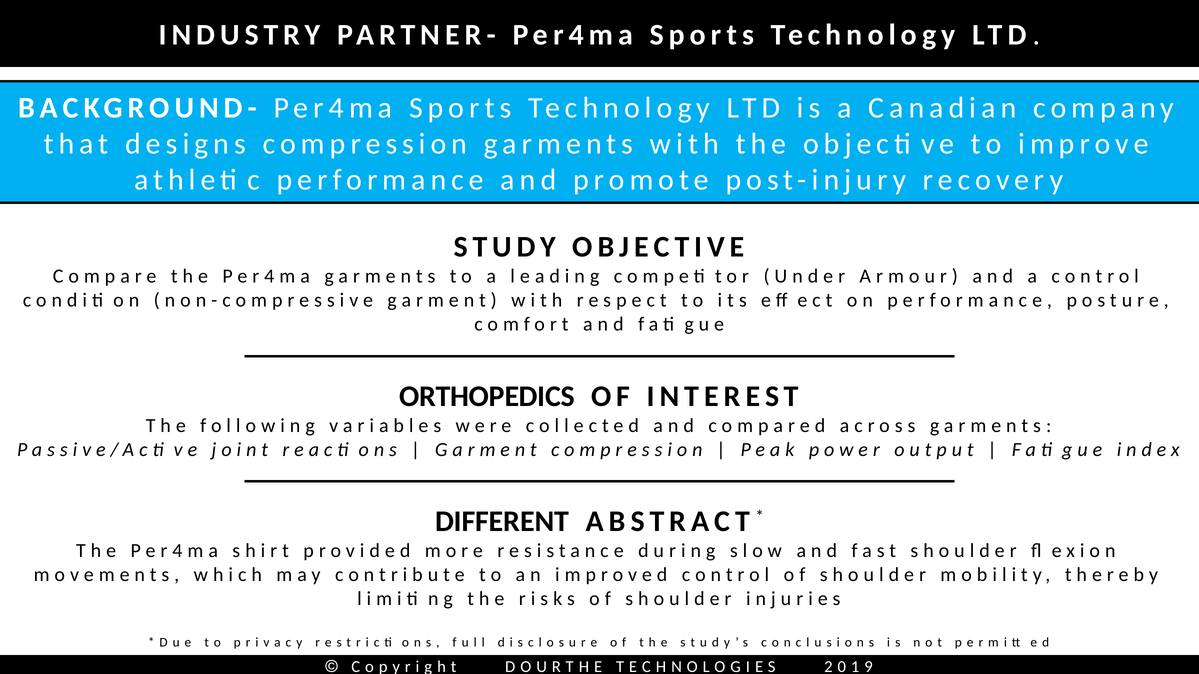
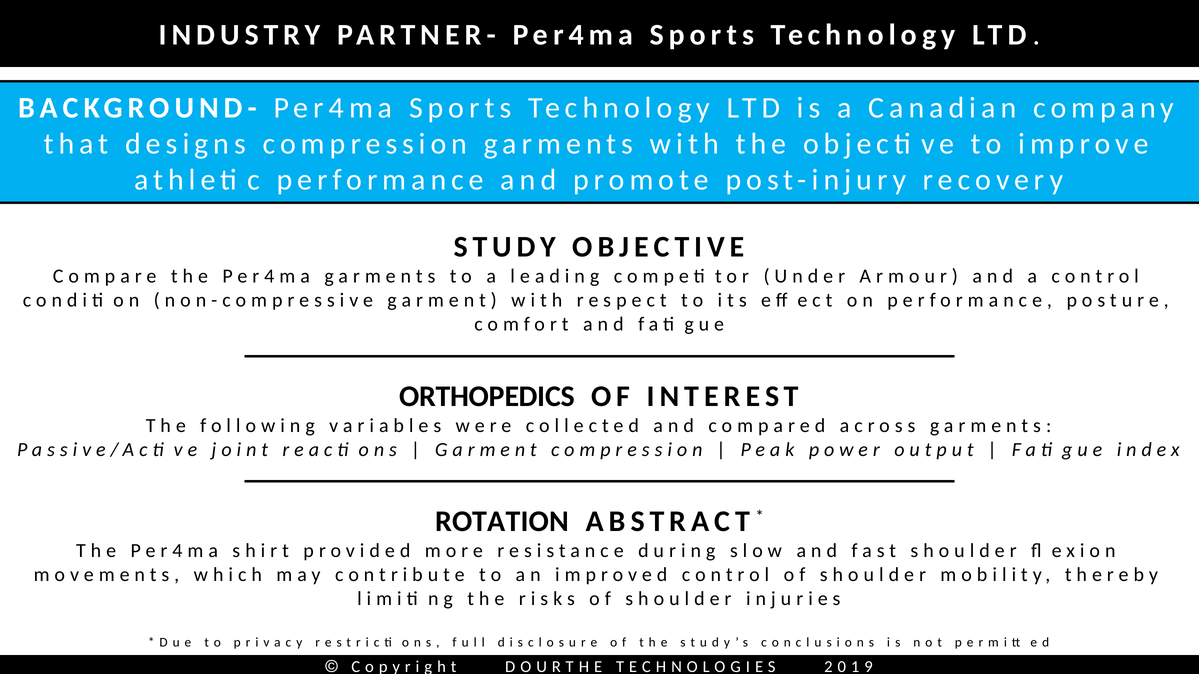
DIFFERENT: DIFFERENT -> ROTATION
